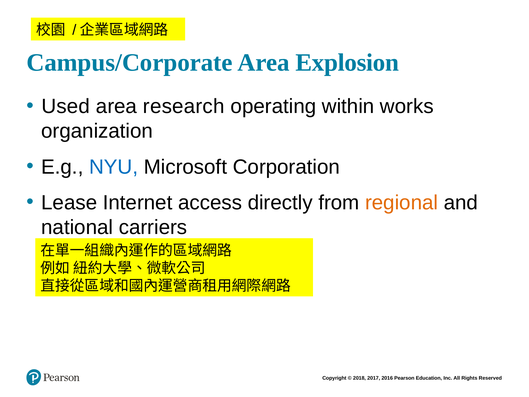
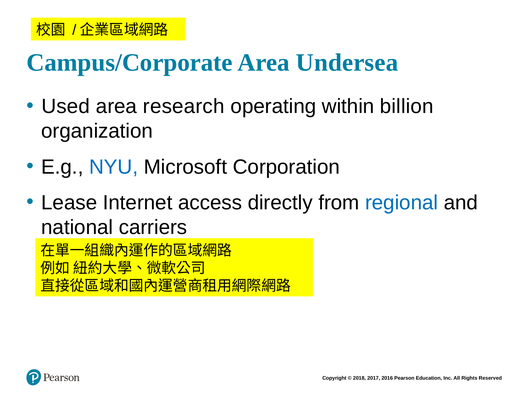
Explosion: Explosion -> Undersea
works: works -> billion
regional colour: orange -> blue
